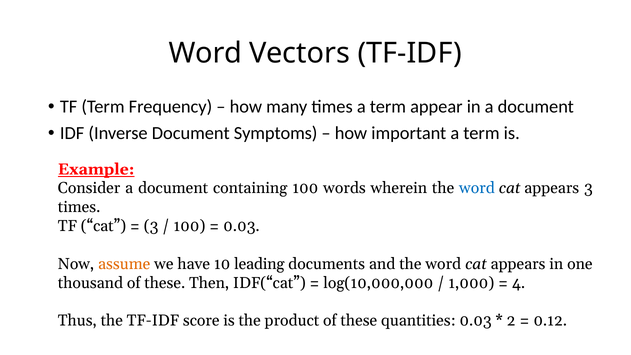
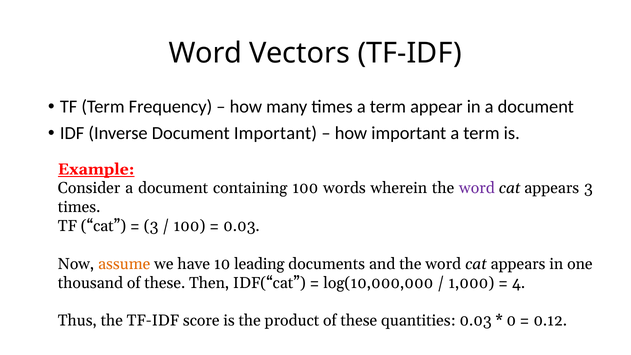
Document Symptoms: Symptoms -> Important
word at (477, 188) colour: blue -> purple
2: 2 -> 0
